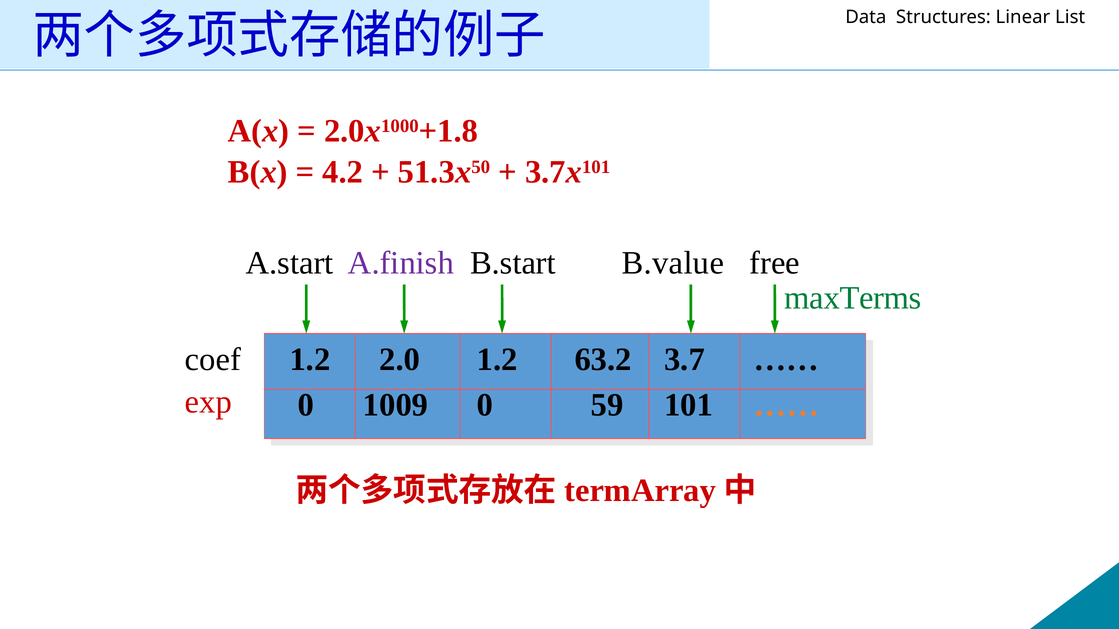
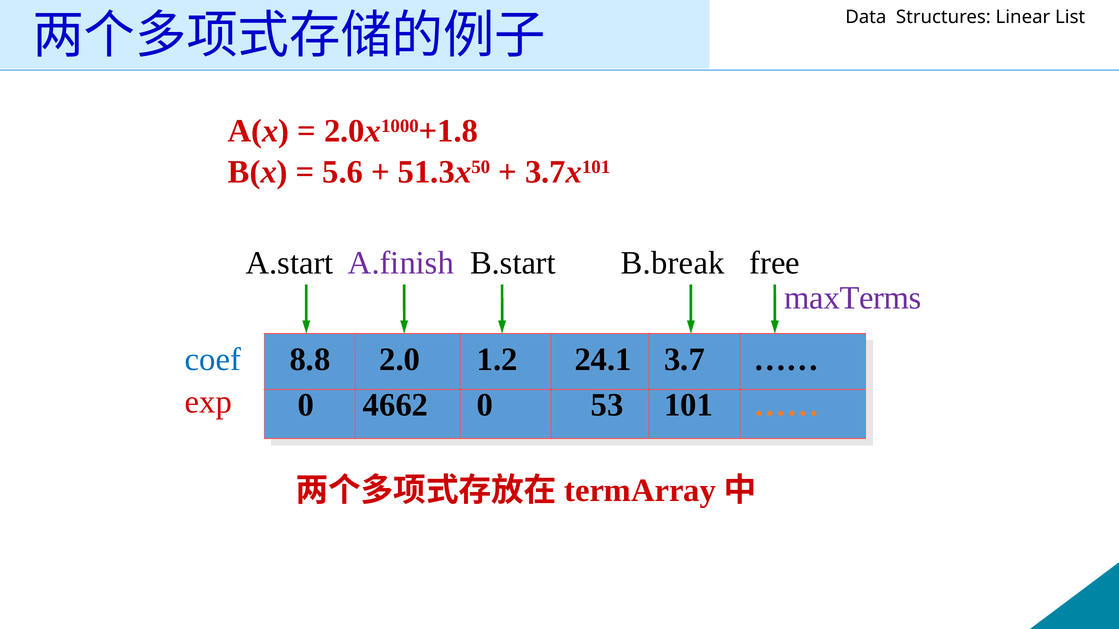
4.2: 4.2 -> 5.6
B.value: B.value -> B.break
maxTerms colour: green -> purple
coef colour: black -> blue
1.2 at (310, 360): 1.2 -> 8.8
63.2: 63.2 -> 24.1
1009: 1009 -> 4662
59: 59 -> 53
